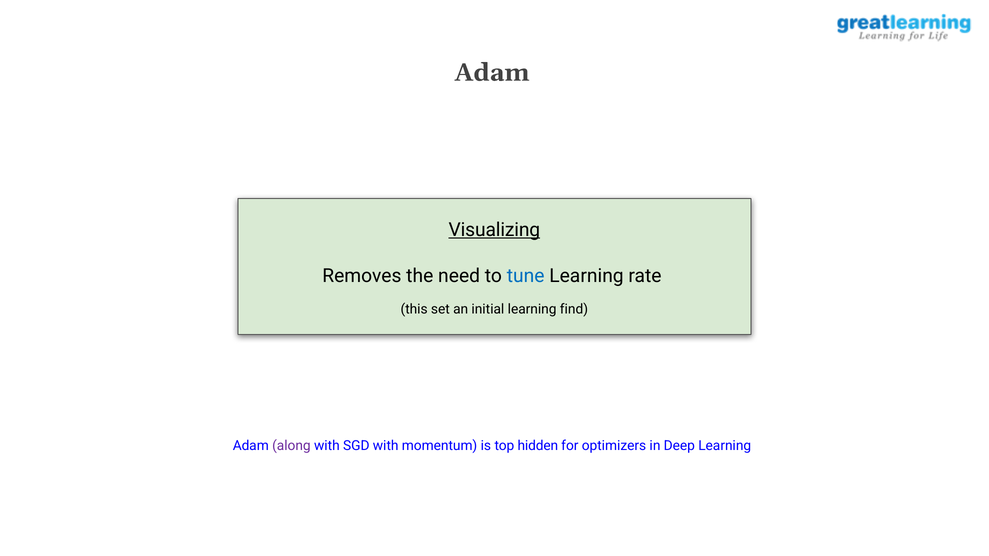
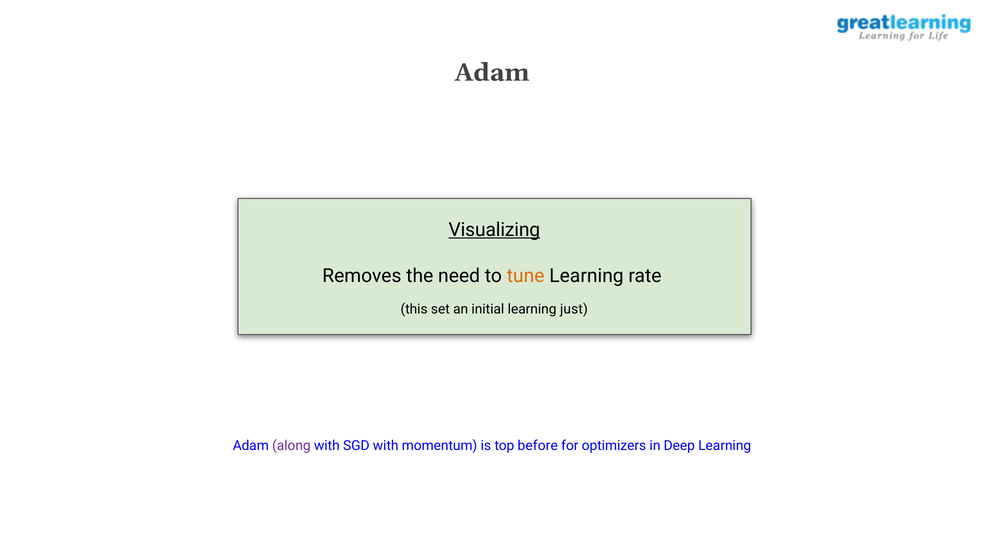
tune colour: blue -> orange
find: find -> just
hidden: hidden -> before
